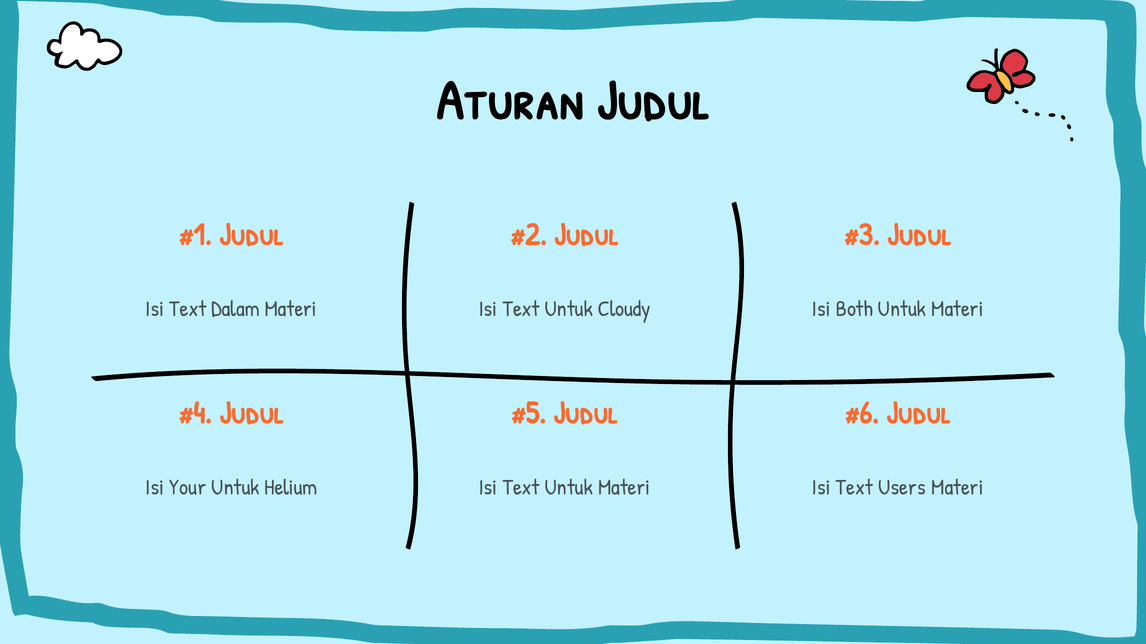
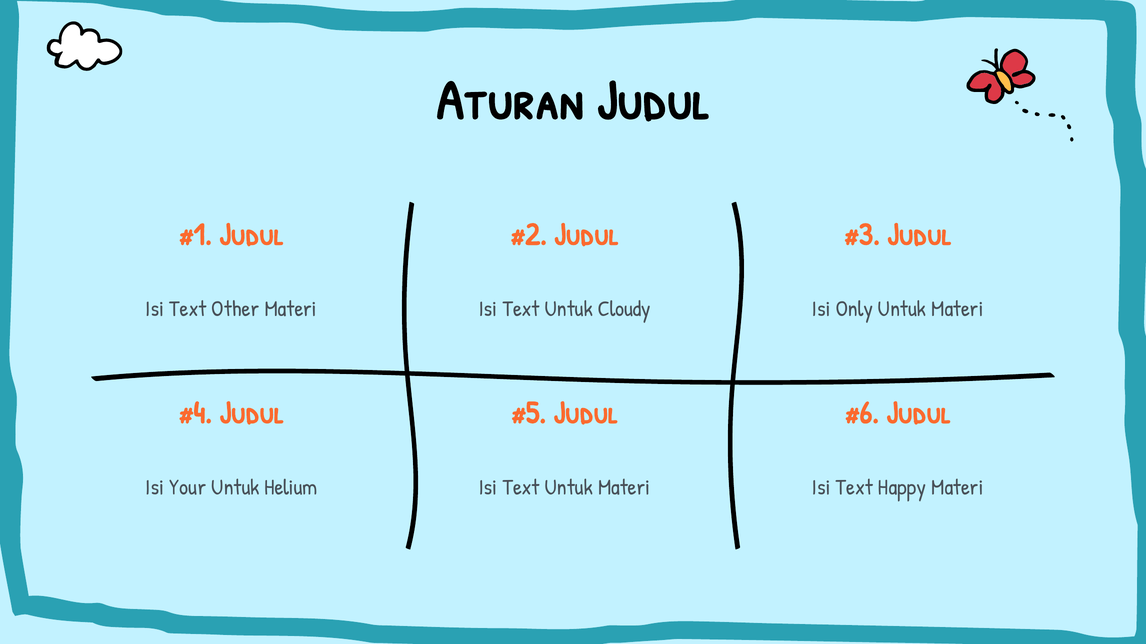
Dalam: Dalam -> Other
Both: Both -> Only
Users: Users -> Happy
